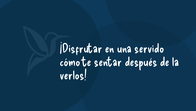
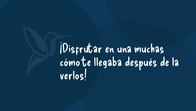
servido: servido -> muchas
sentar: sentar -> llegaba
